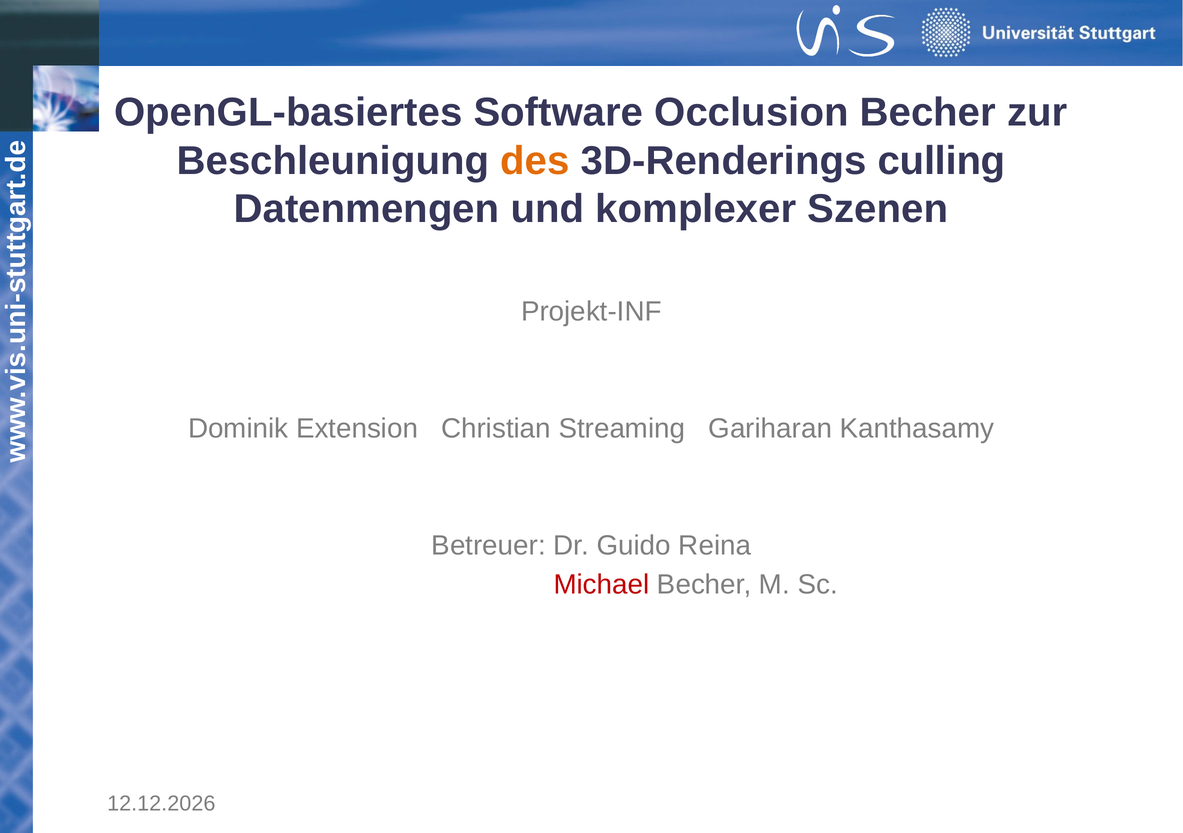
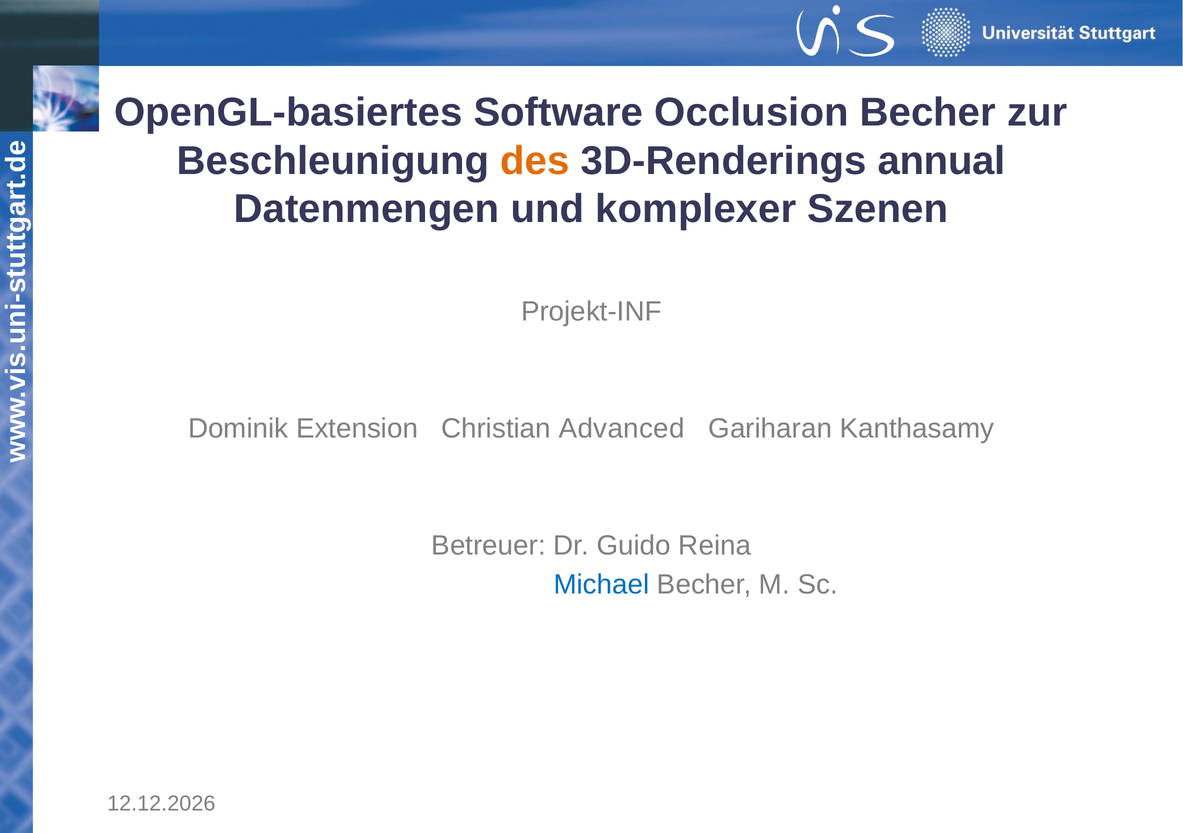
culling: culling -> annual
Streaming: Streaming -> Advanced
Michael colour: red -> blue
